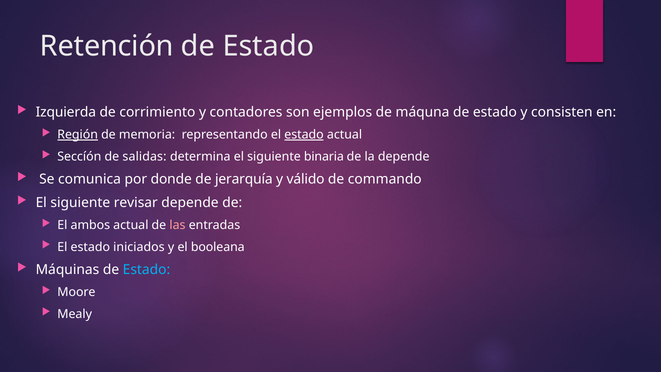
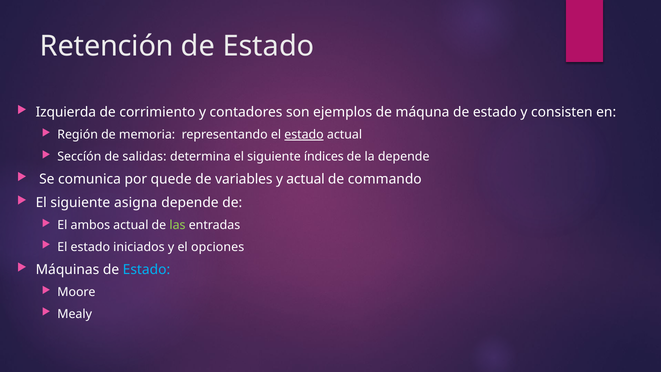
Región underline: present -> none
binaria: binaria -> índices
donde: donde -> quede
jerarquía: jerarquía -> variables
y válido: válido -> actual
revisar: revisar -> asigna
las colour: pink -> light green
booleana: booleana -> opciones
